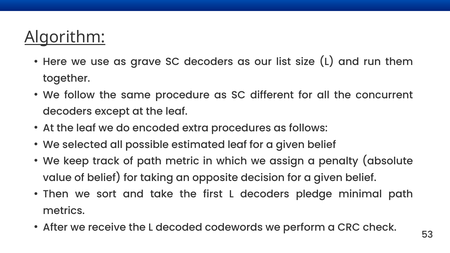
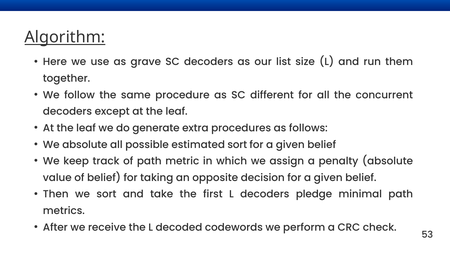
encoded: encoded -> generate
We selected: selected -> absolute
estimated leaf: leaf -> sort
